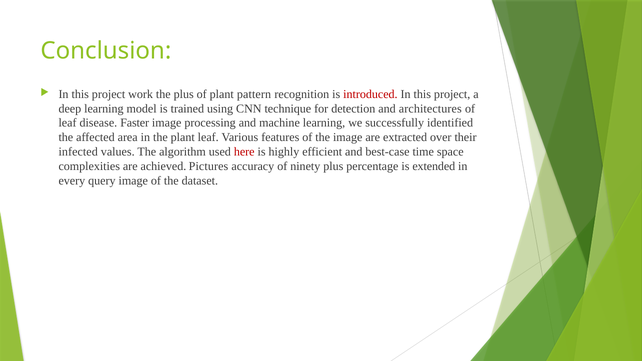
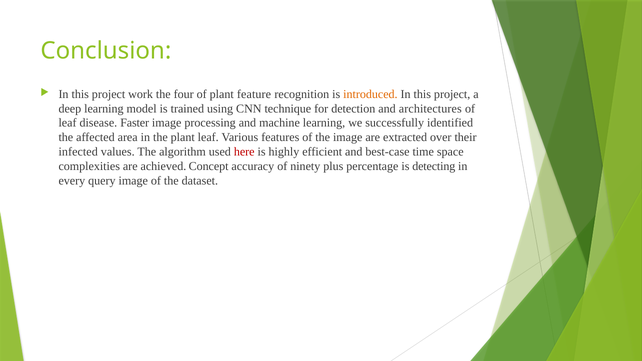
the plus: plus -> four
pattern: pattern -> feature
introduced colour: red -> orange
Pictures: Pictures -> Concept
extended: extended -> detecting
